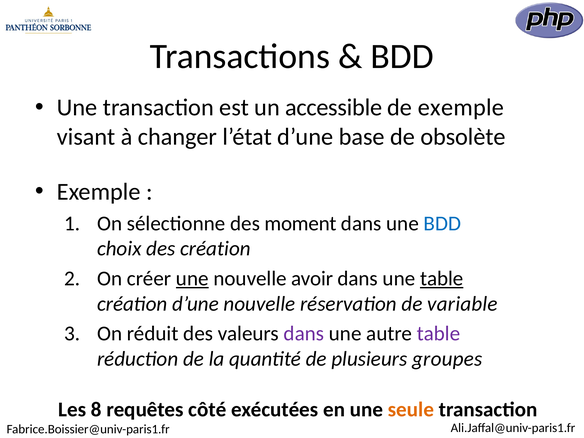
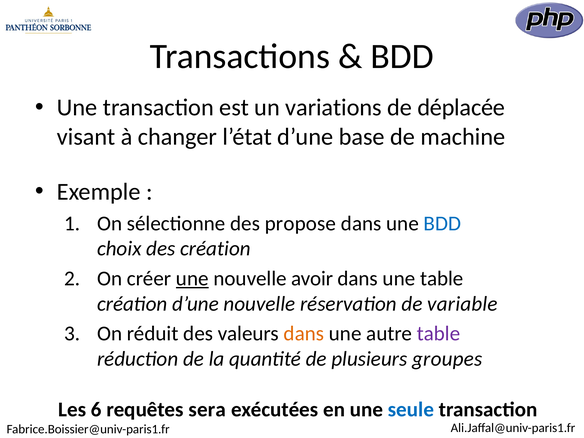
accessible: accessible -> variations
de exemple: exemple -> déplacée
obsolète: obsolète -> machine
moment: moment -> propose
table at (442, 279) underline: present -> none
dans at (304, 334) colour: purple -> orange
8: 8 -> 6
côté: côté -> sera
seule colour: orange -> blue
